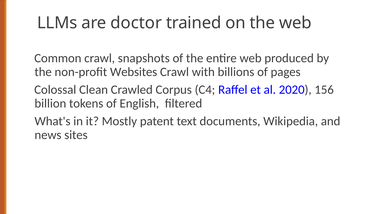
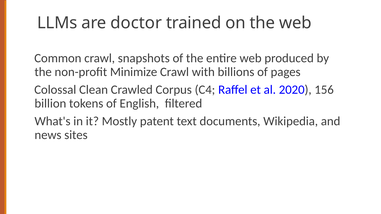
Websites: Websites -> Minimize
